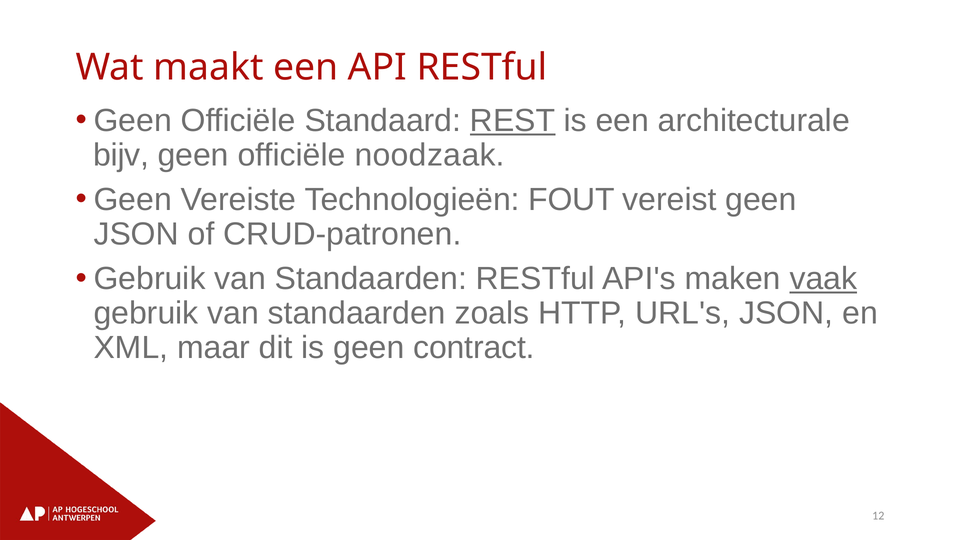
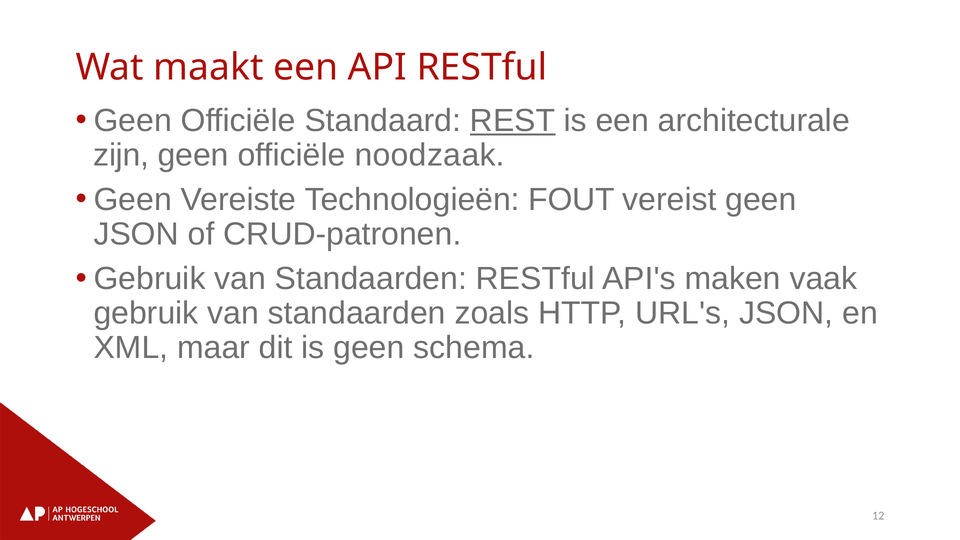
bijv: bijv -> zijn
vaak underline: present -> none
contract: contract -> schema
